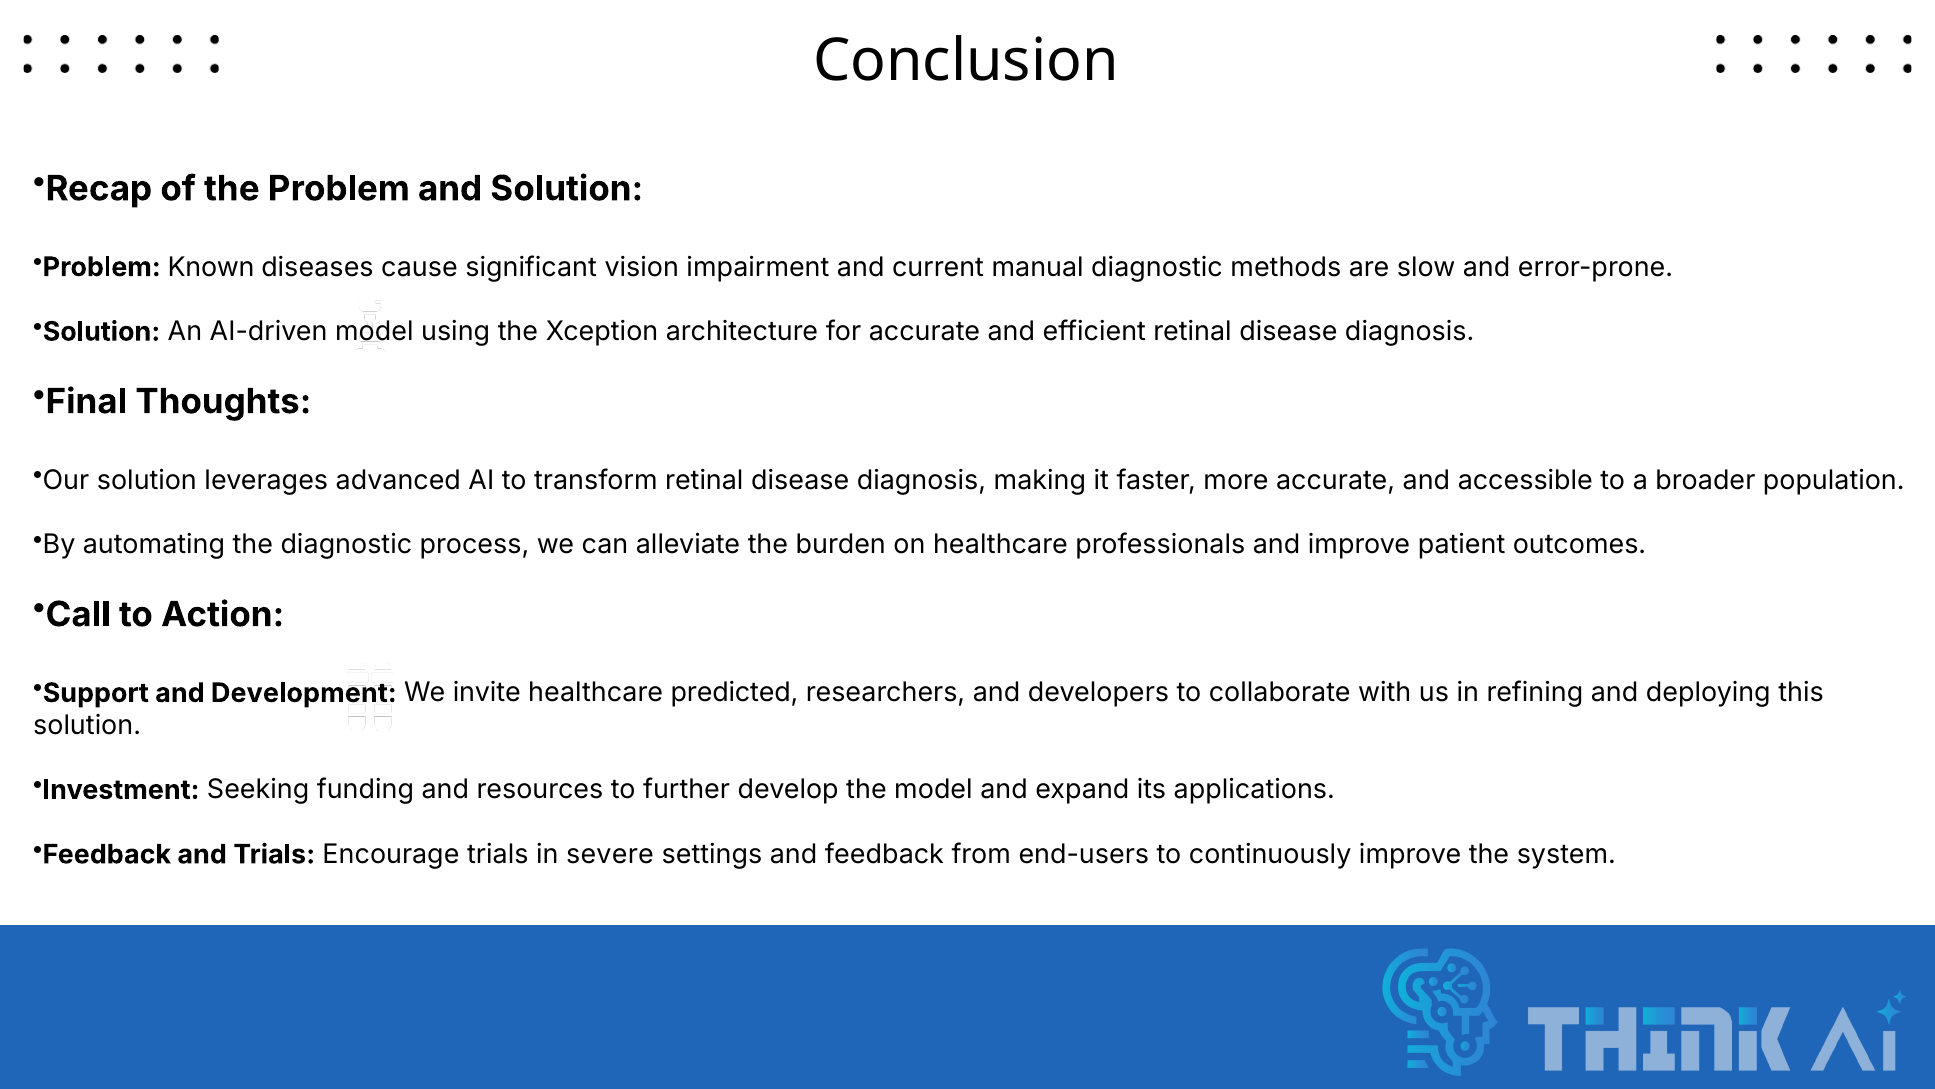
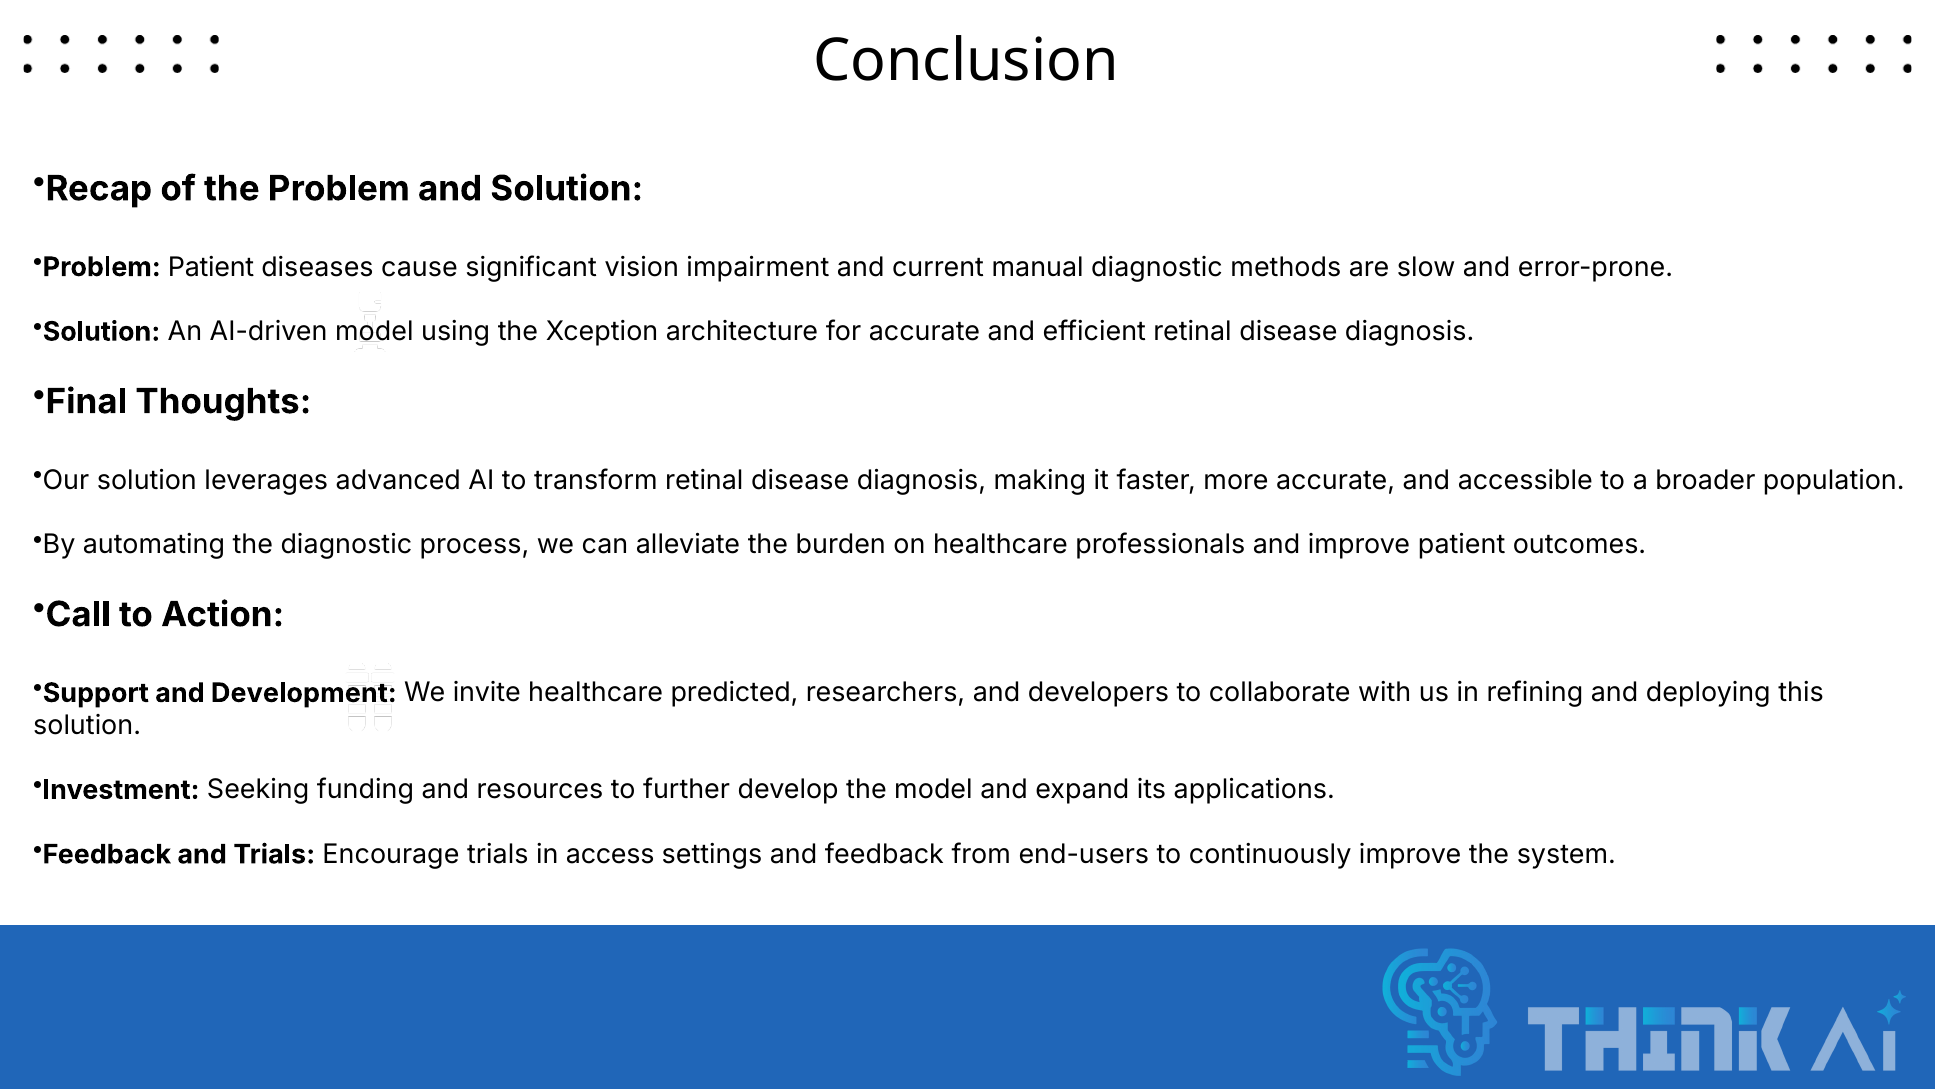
Problem Known: Known -> Patient
severe: severe -> access
